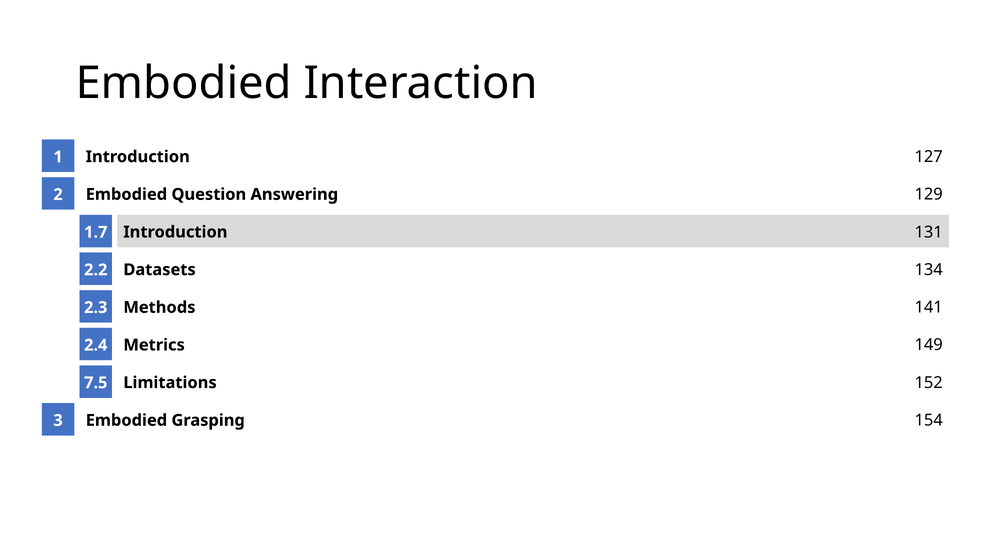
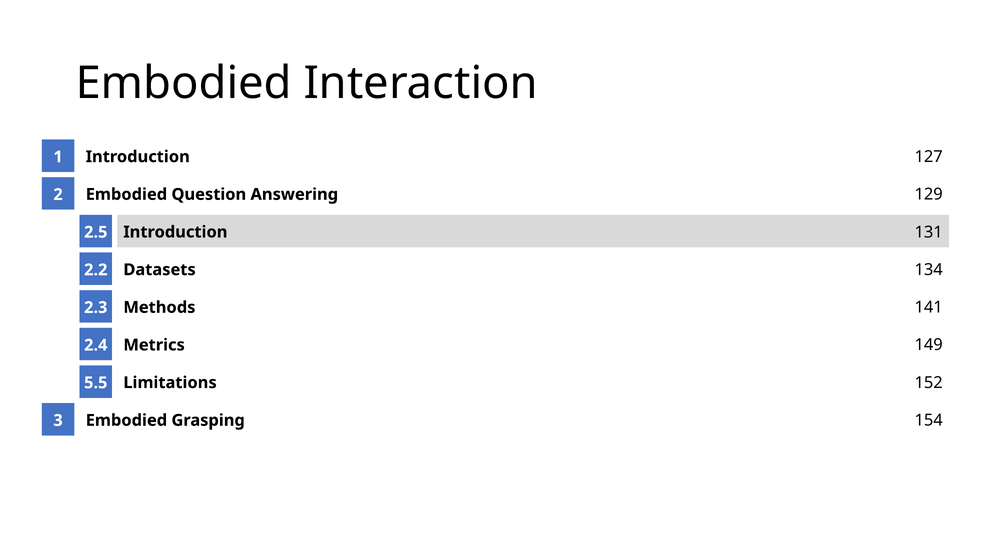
1.7: 1.7 -> 2.5
7.5: 7.5 -> 5.5
